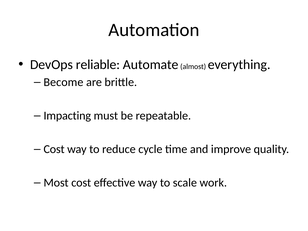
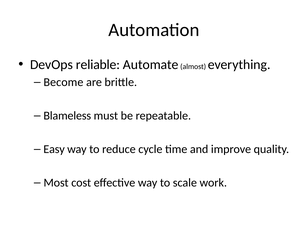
Impacting: Impacting -> Blameless
Cost at (54, 149): Cost -> Easy
